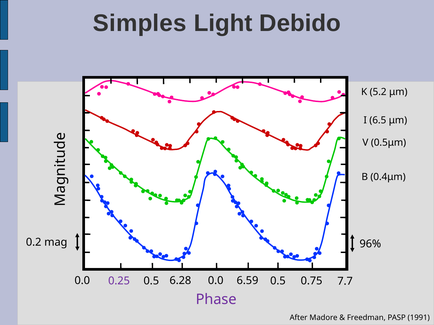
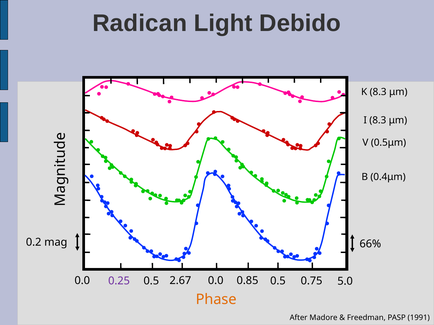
Simples: Simples -> Radican
K 5.2: 5.2 -> 8.3
I 6.5: 6.5 -> 8.3
96%: 96% -> 66%
6.28: 6.28 -> 2.67
6.59: 6.59 -> 0.85
7.7: 7.7 -> 5.0
Phase colour: purple -> orange
